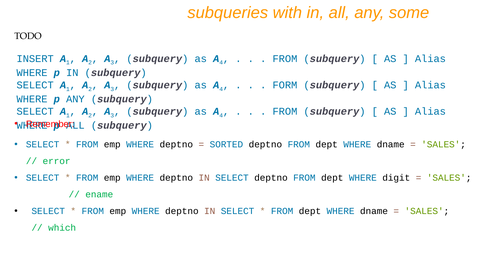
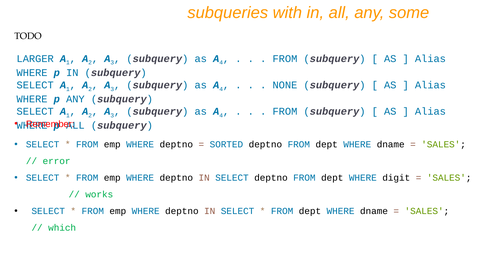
INSERT: INSERT -> LARGER
FORM: FORM -> NONE
ename: ename -> works
